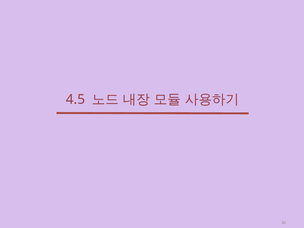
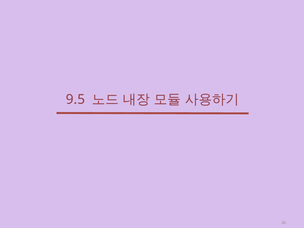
4.5: 4.5 -> 9.5
